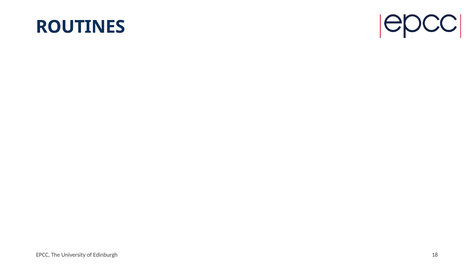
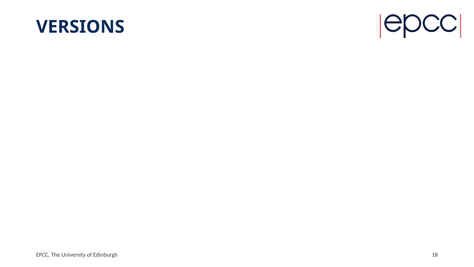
ROUTINES: ROUTINES -> VERSIONS
